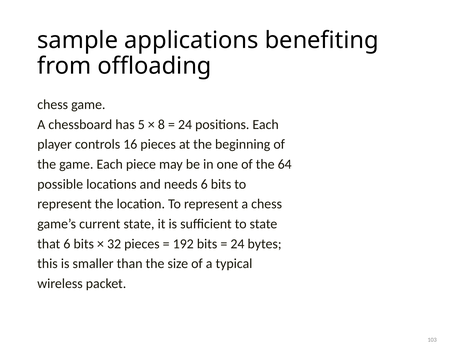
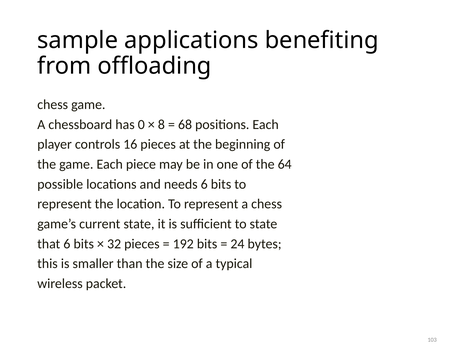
5: 5 -> 0
24 at (185, 124): 24 -> 68
